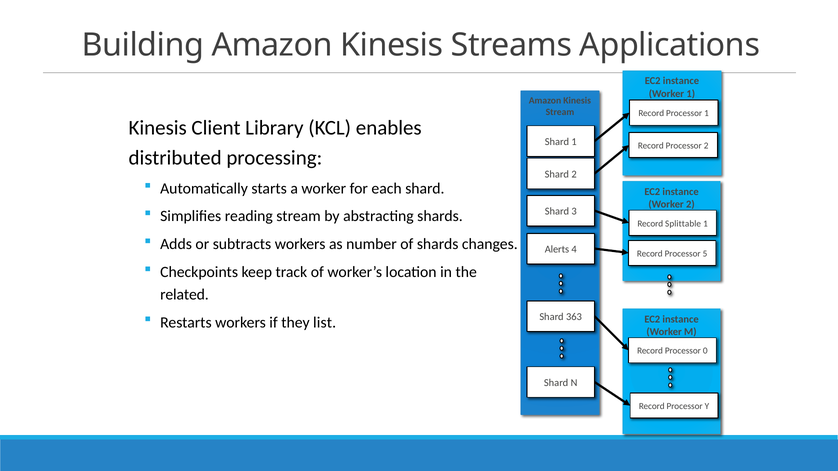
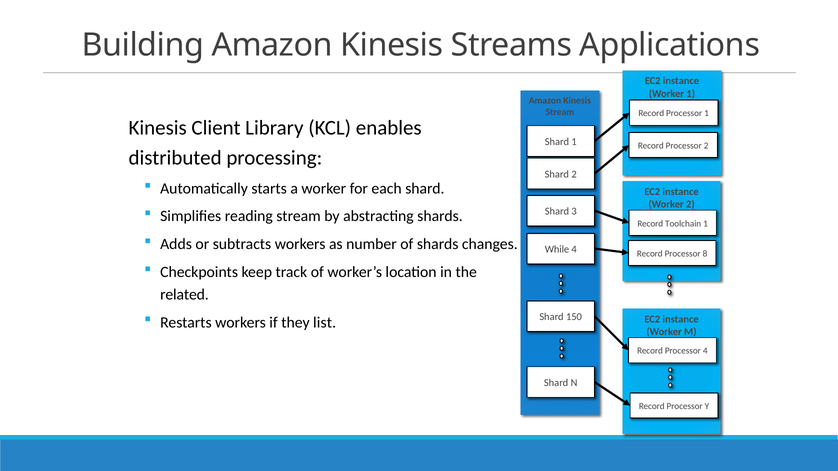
Splittable: Splittable -> Toolchain
Alerts: Alerts -> While
5: 5 -> 8
363: 363 -> 150
Processor 0: 0 -> 4
